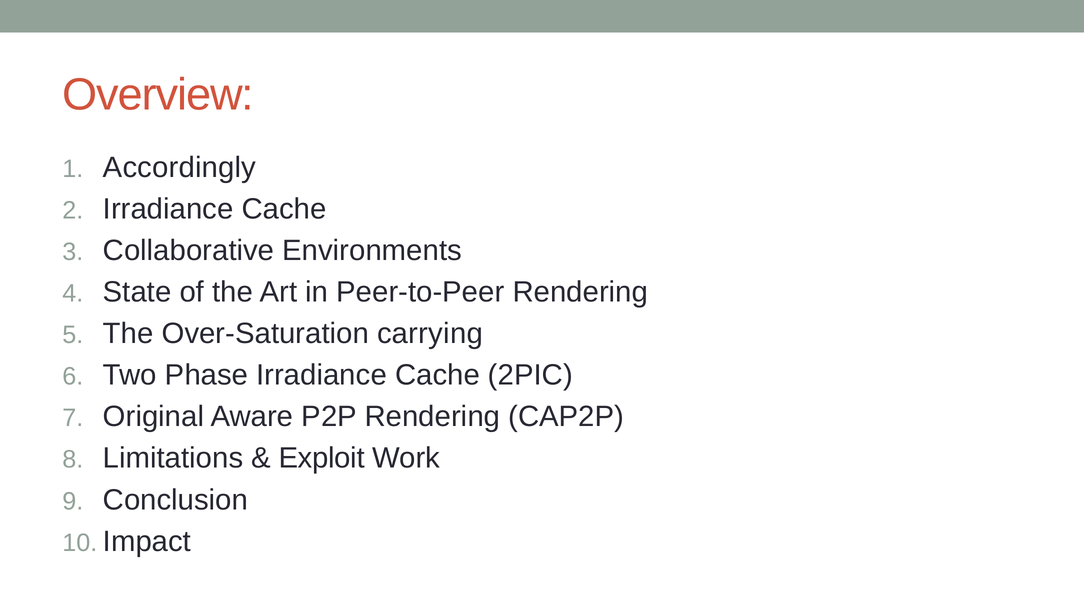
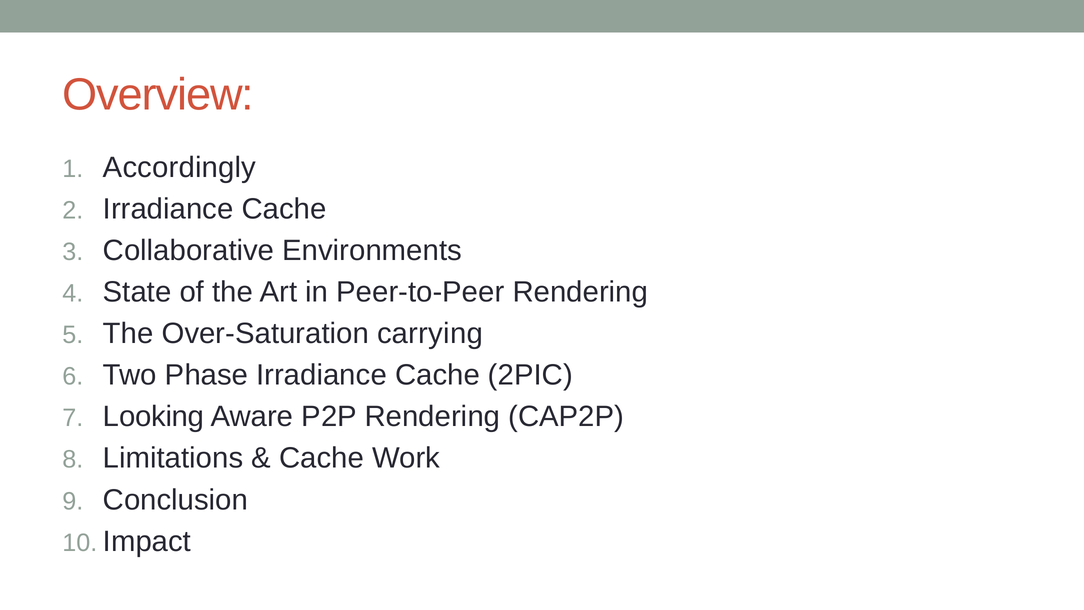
Original: Original -> Looking
Exploit at (322, 458): Exploit -> Cache
